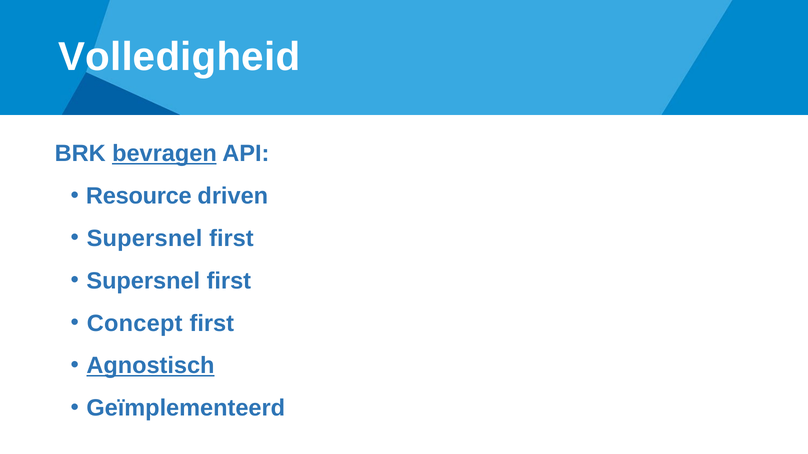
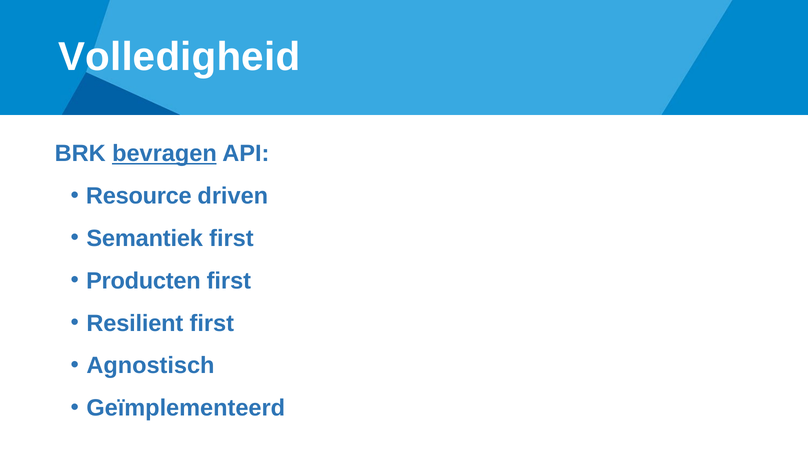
Supersnel at (144, 239): Supersnel -> Semantiek
Supersnel at (143, 281): Supersnel -> Producten
Concept: Concept -> Resilient
Agnostisch underline: present -> none
